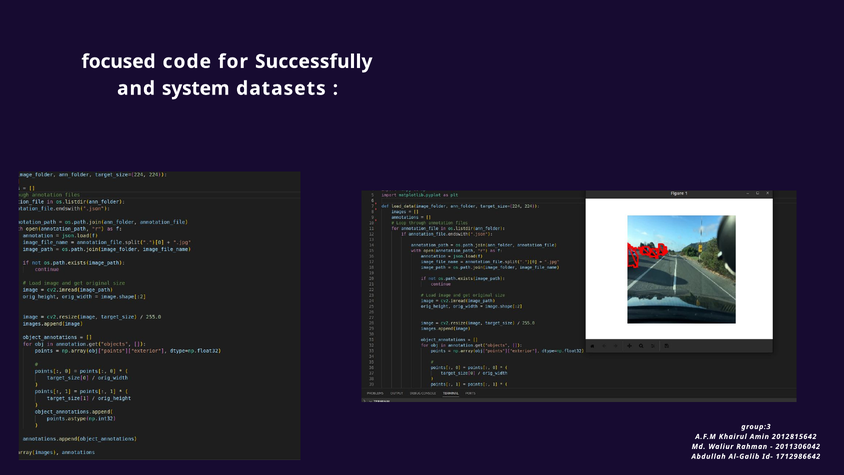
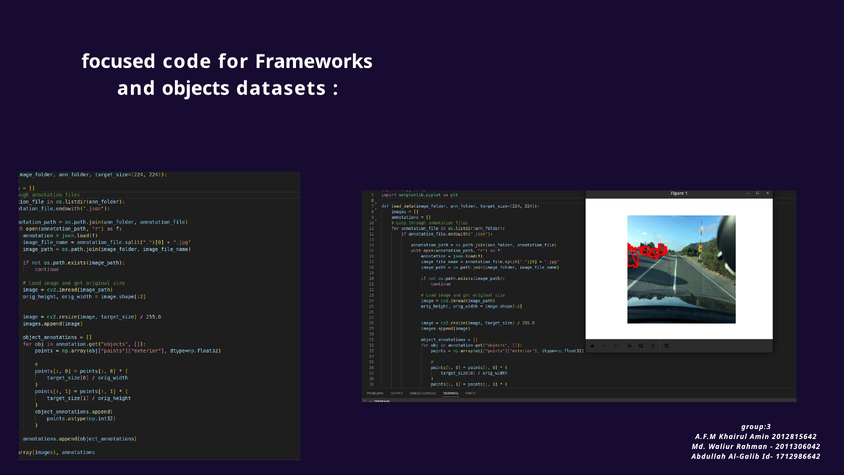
Successfully: Successfully -> Frameworks
system: system -> objects
